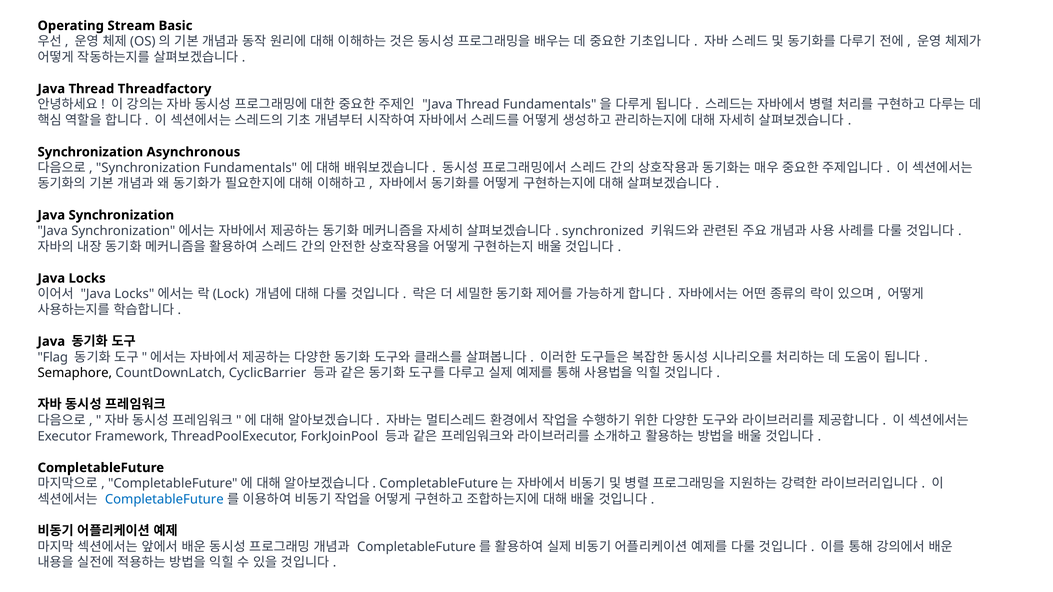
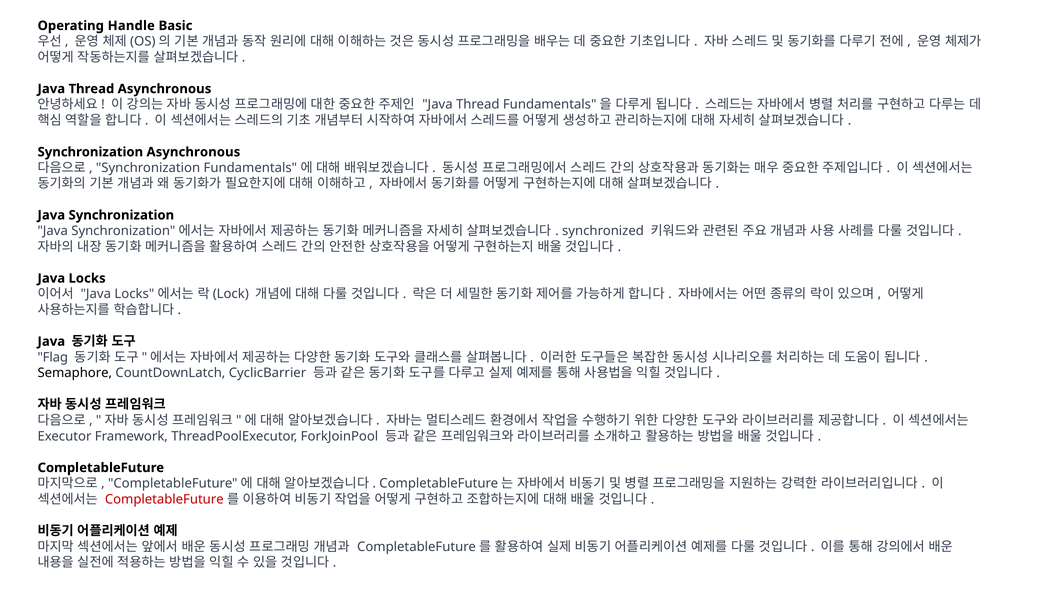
Stream: Stream -> Handle
Thread Threadfactory: Threadfactory -> Asynchronous
CompletableFuture at (164, 500) colour: blue -> red
